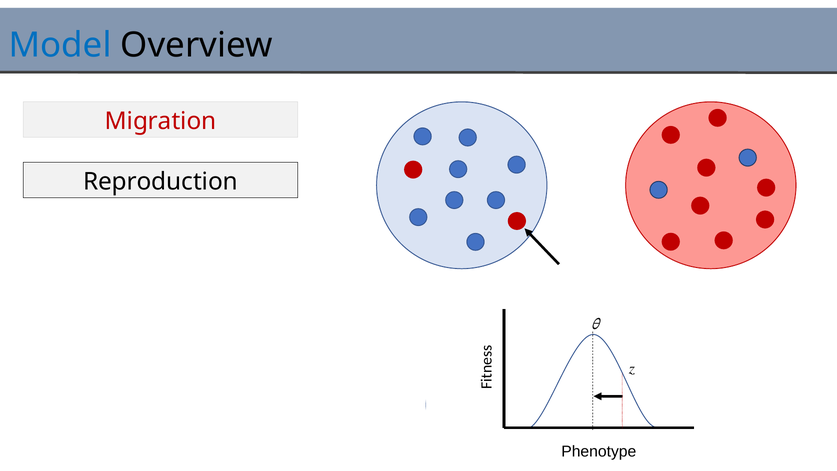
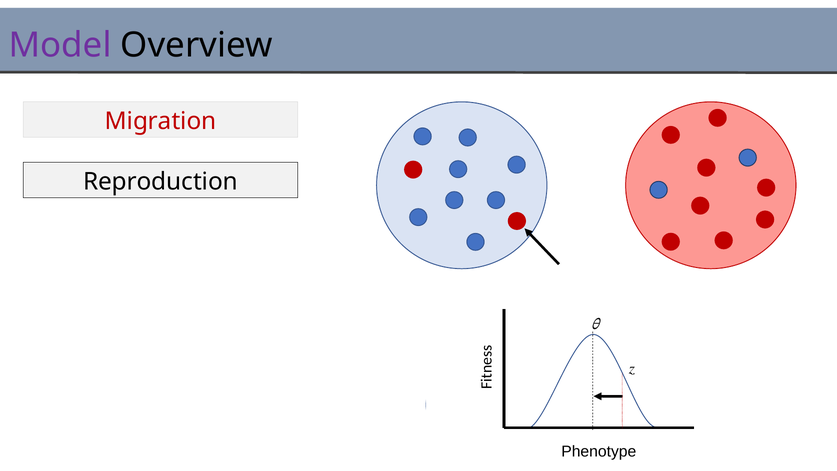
Model colour: blue -> purple
